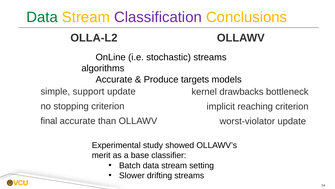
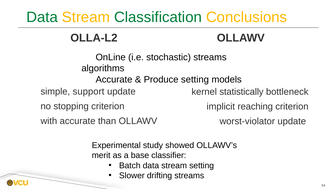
Classification colour: purple -> green
Produce targets: targets -> setting
drawbacks: drawbacks -> statistically
final: final -> with
